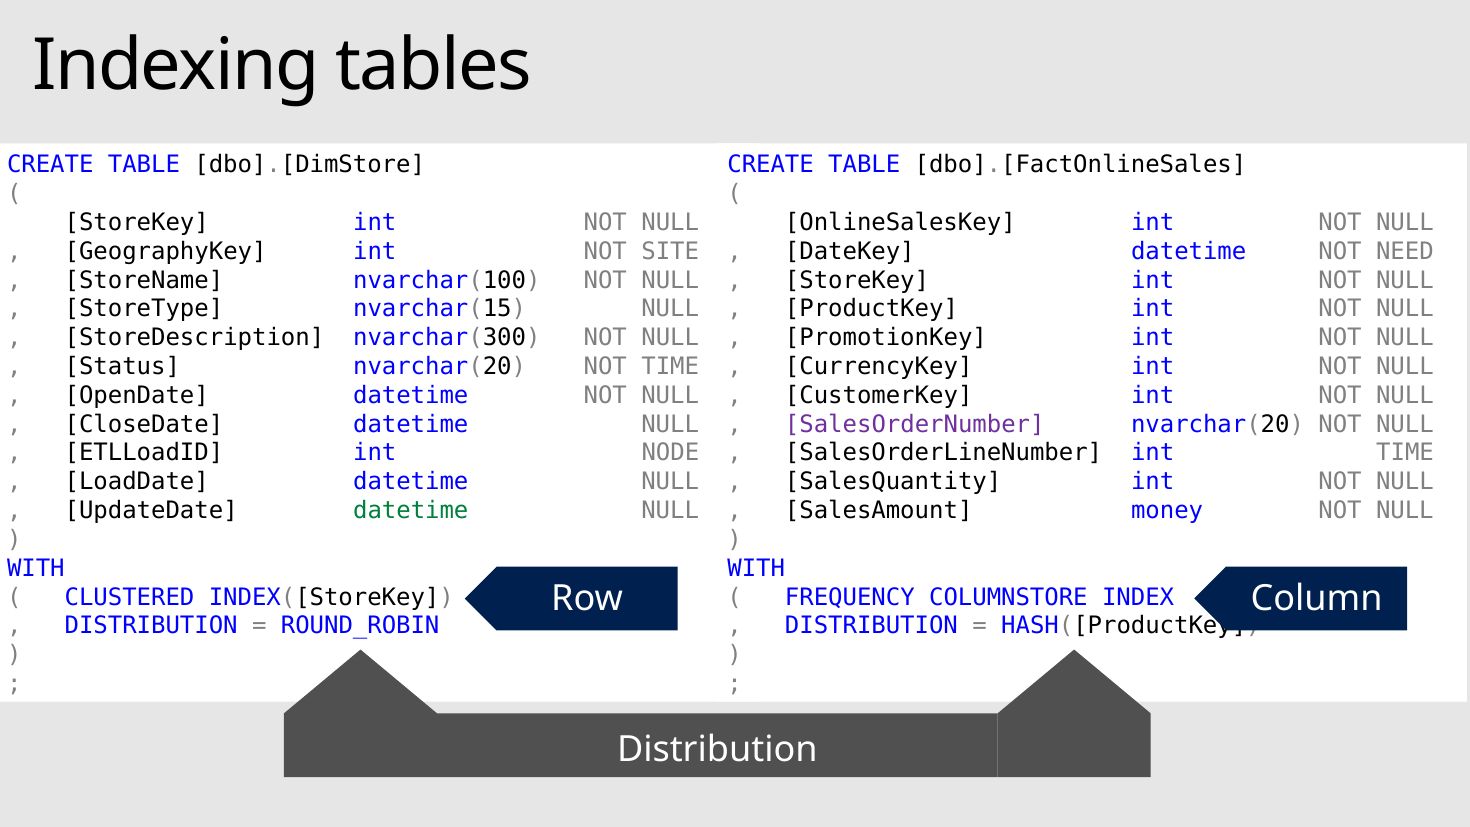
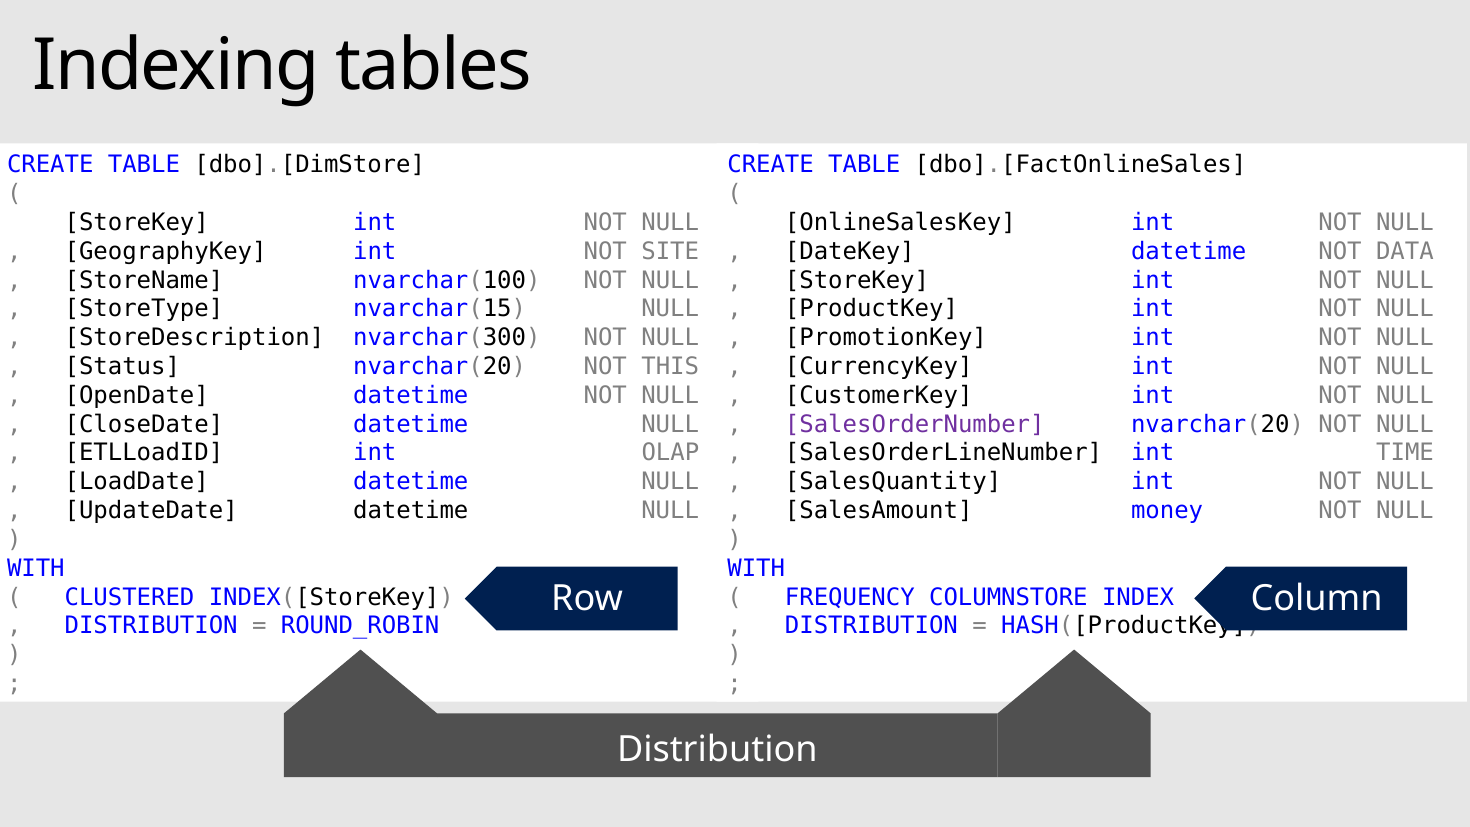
NEED: NEED -> DATA
NOT TIME: TIME -> THIS
NODE: NODE -> OLAP
datetime at (411, 510) colour: green -> black
